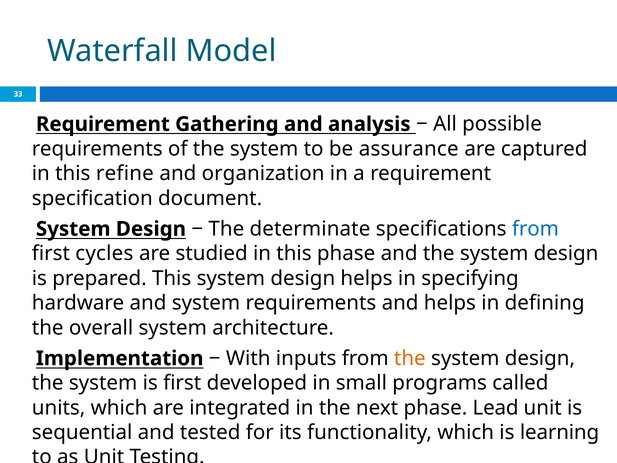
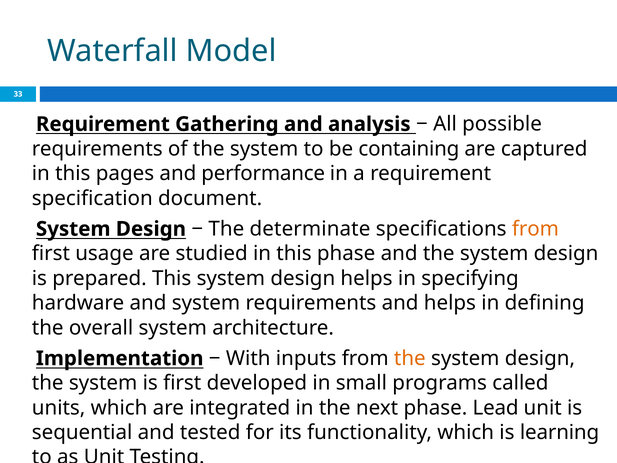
assurance: assurance -> containing
refine: refine -> pages
organization: organization -> performance
from at (535, 229) colour: blue -> orange
cycles: cycles -> usage
